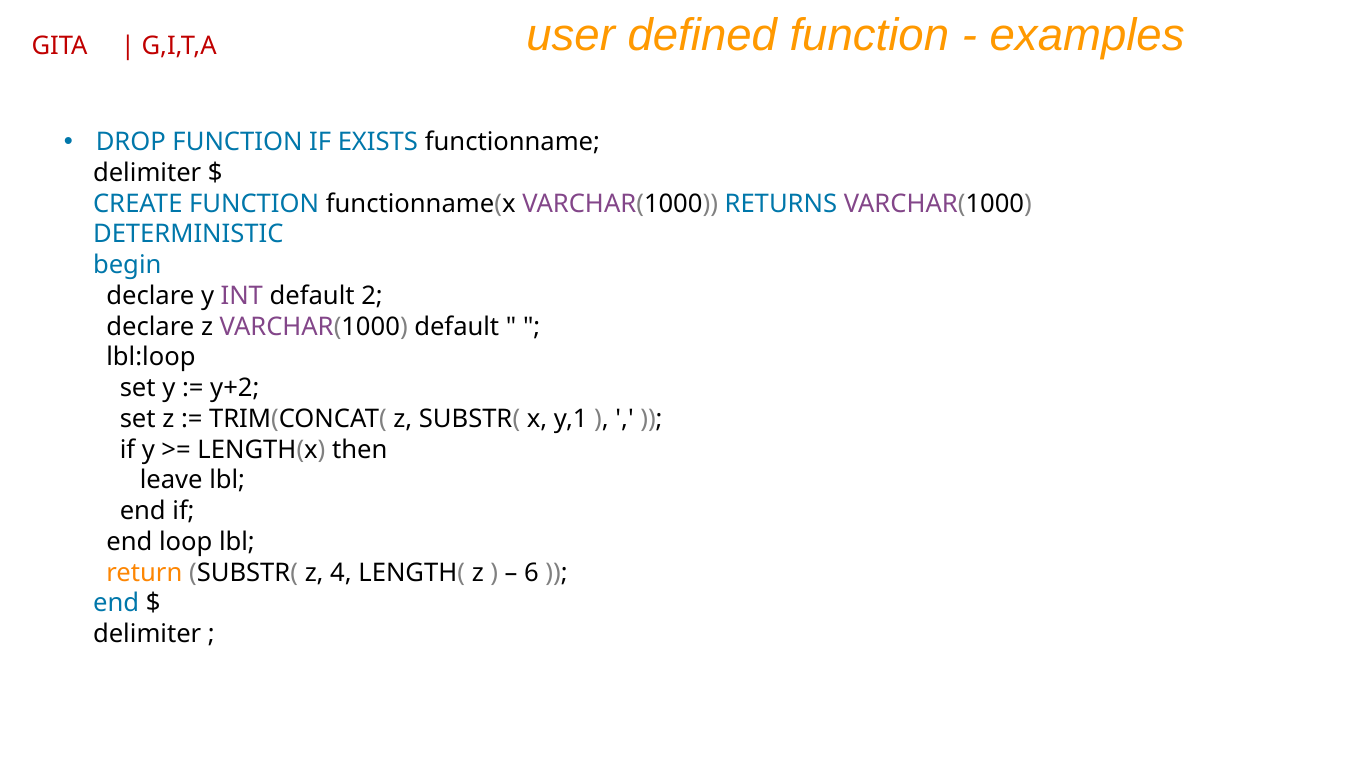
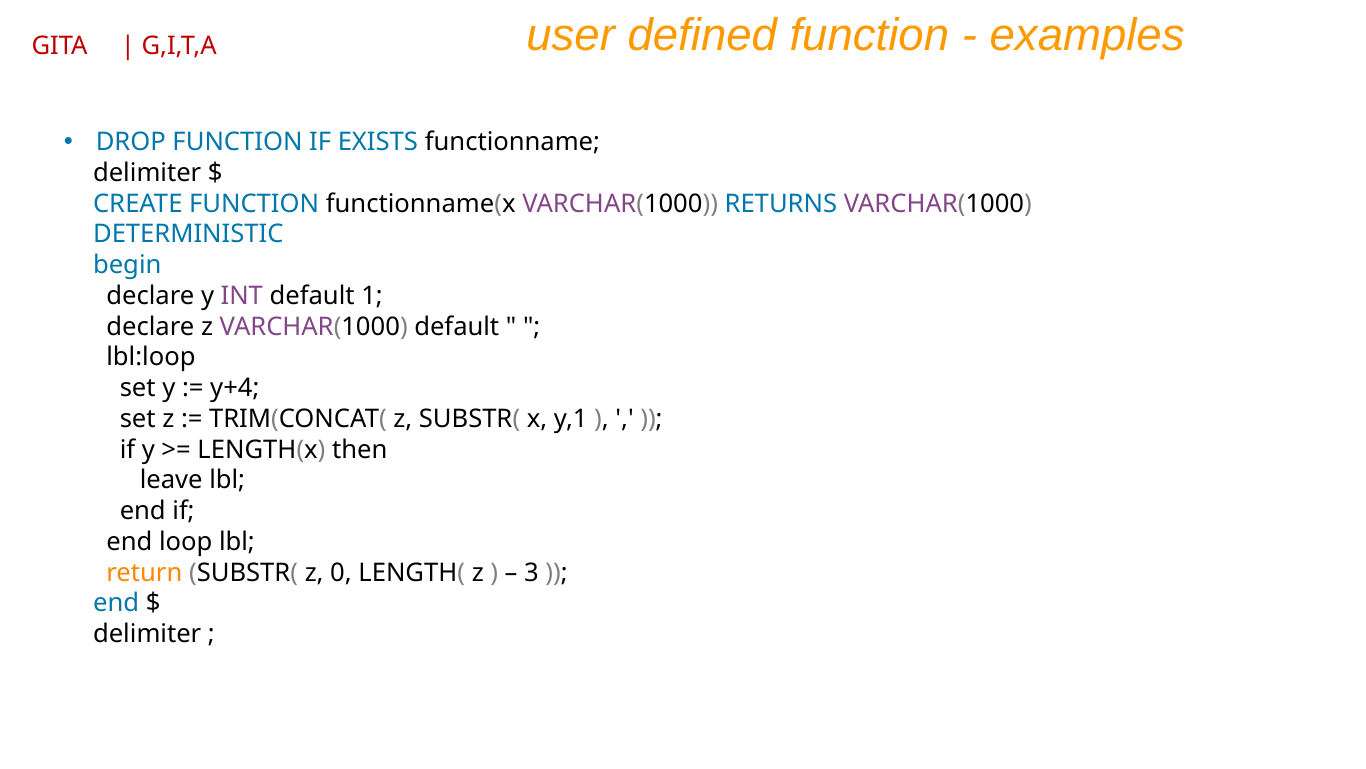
2: 2 -> 1
y+2: y+2 -> y+4
4: 4 -> 0
6: 6 -> 3
